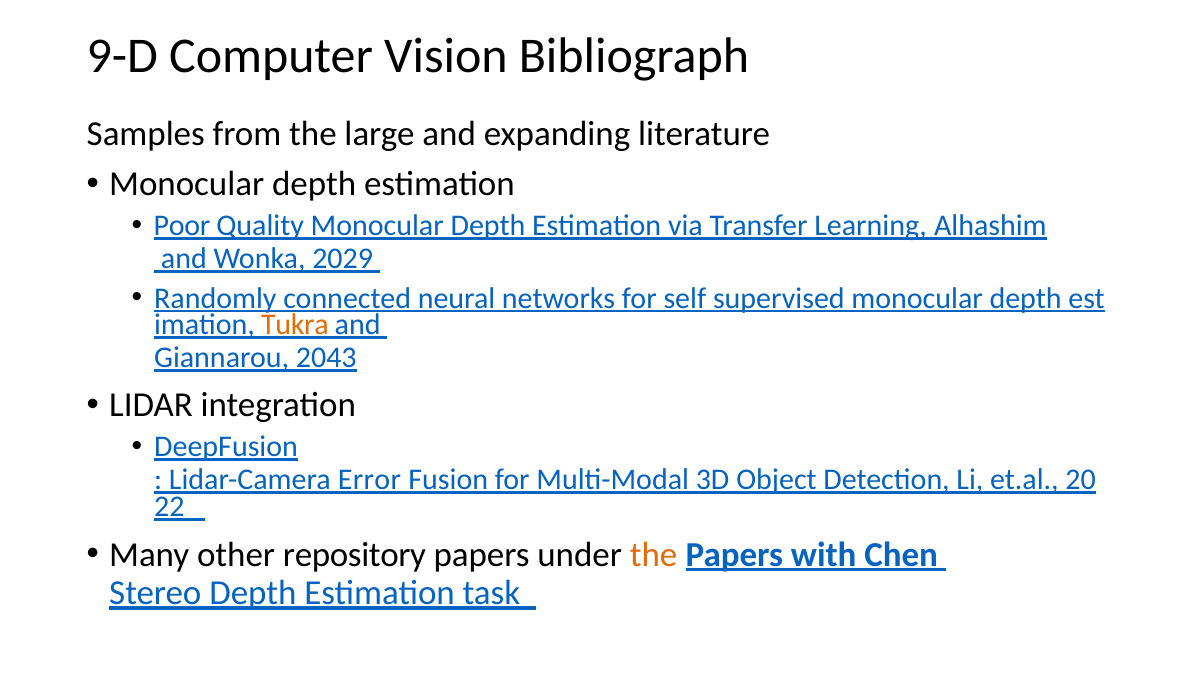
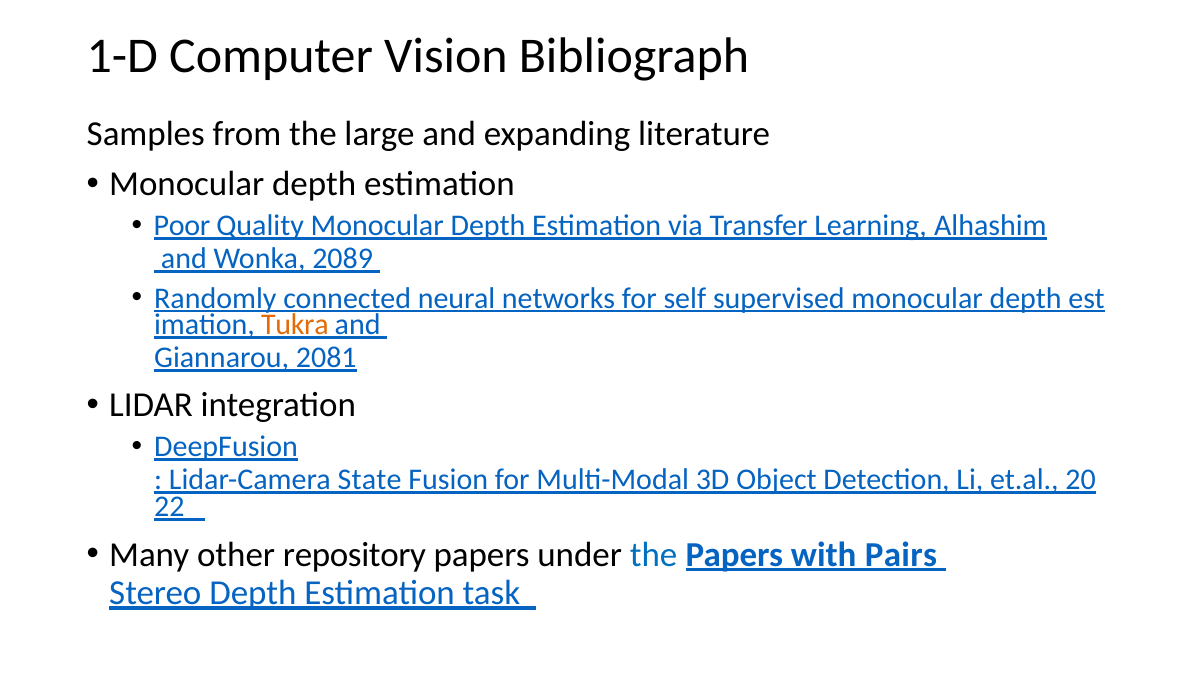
9-D: 9-D -> 1-D
2029: 2029 -> 2089
2043: 2043 -> 2081
Error: Error -> State
the at (654, 554) colour: orange -> blue
Chen: Chen -> Pairs
